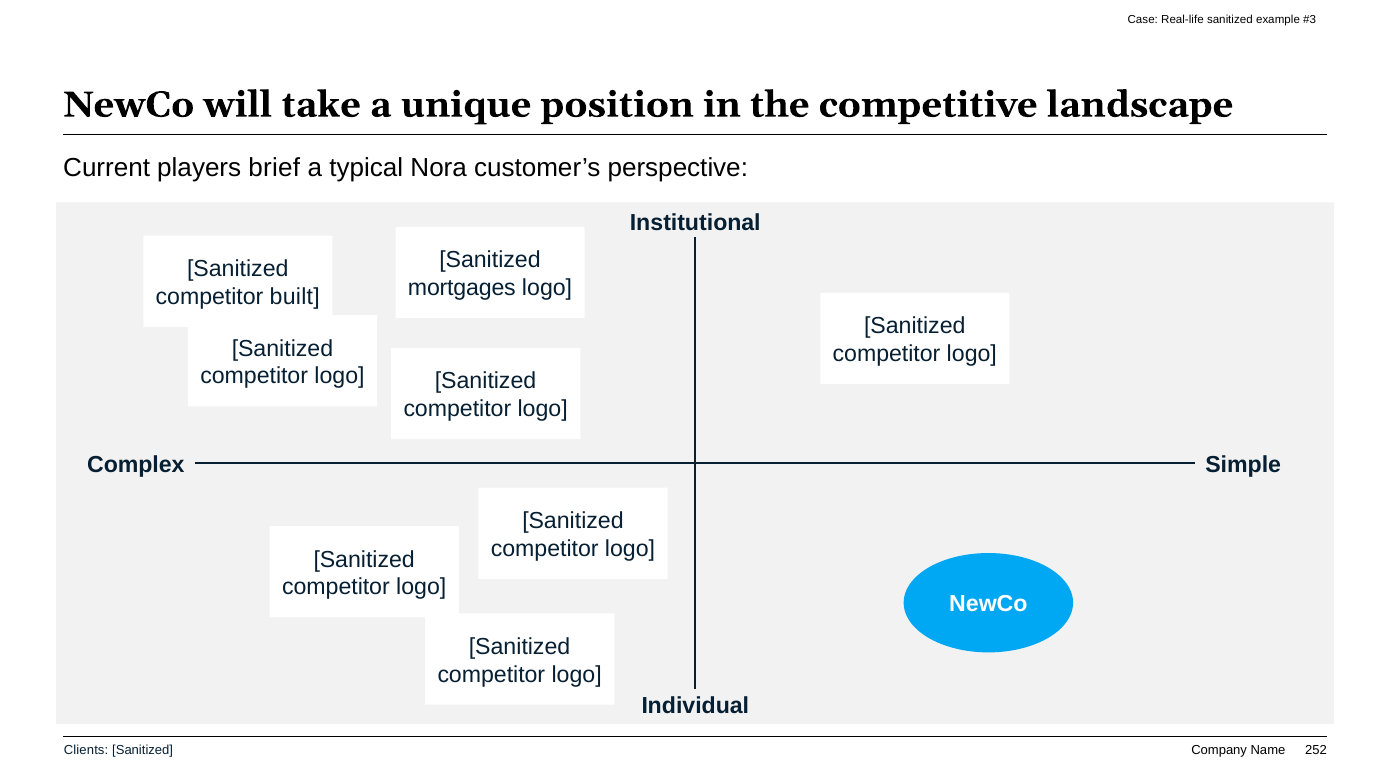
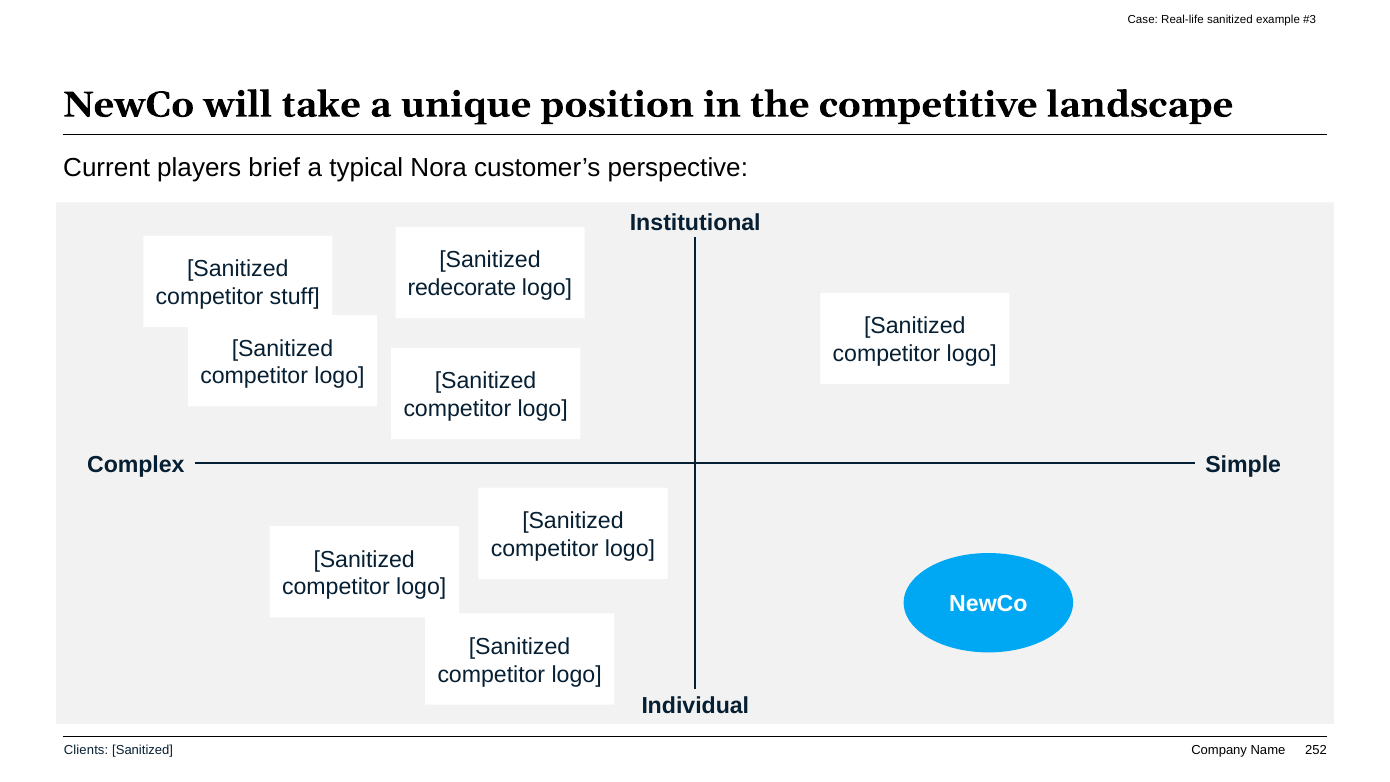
mortgages: mortgages -> redecorate
built: built -> stuff
